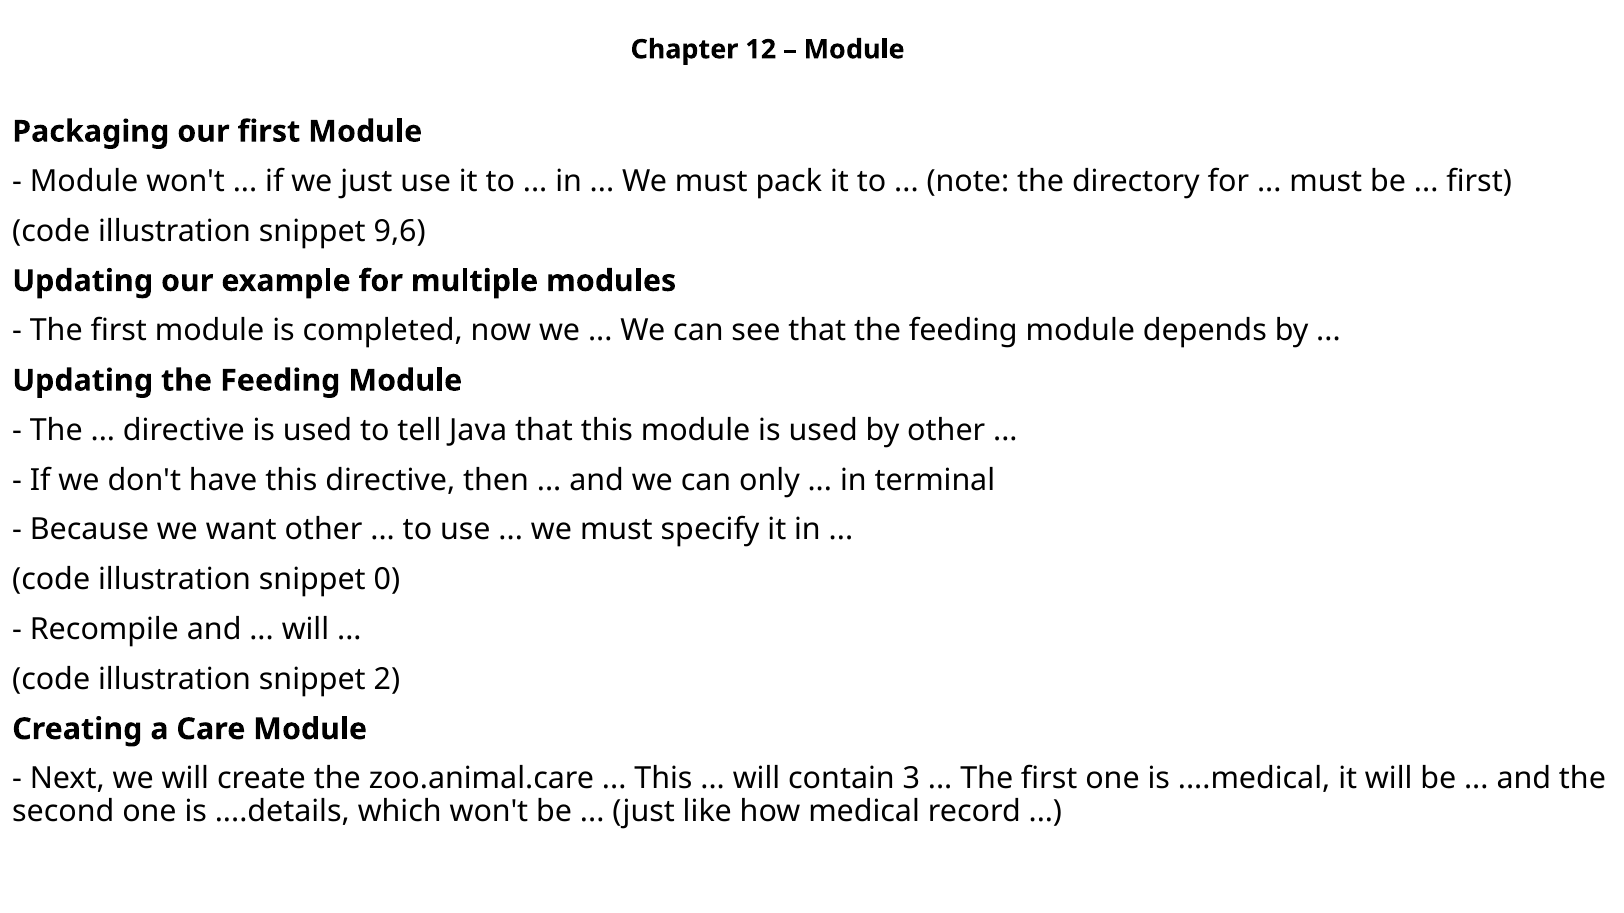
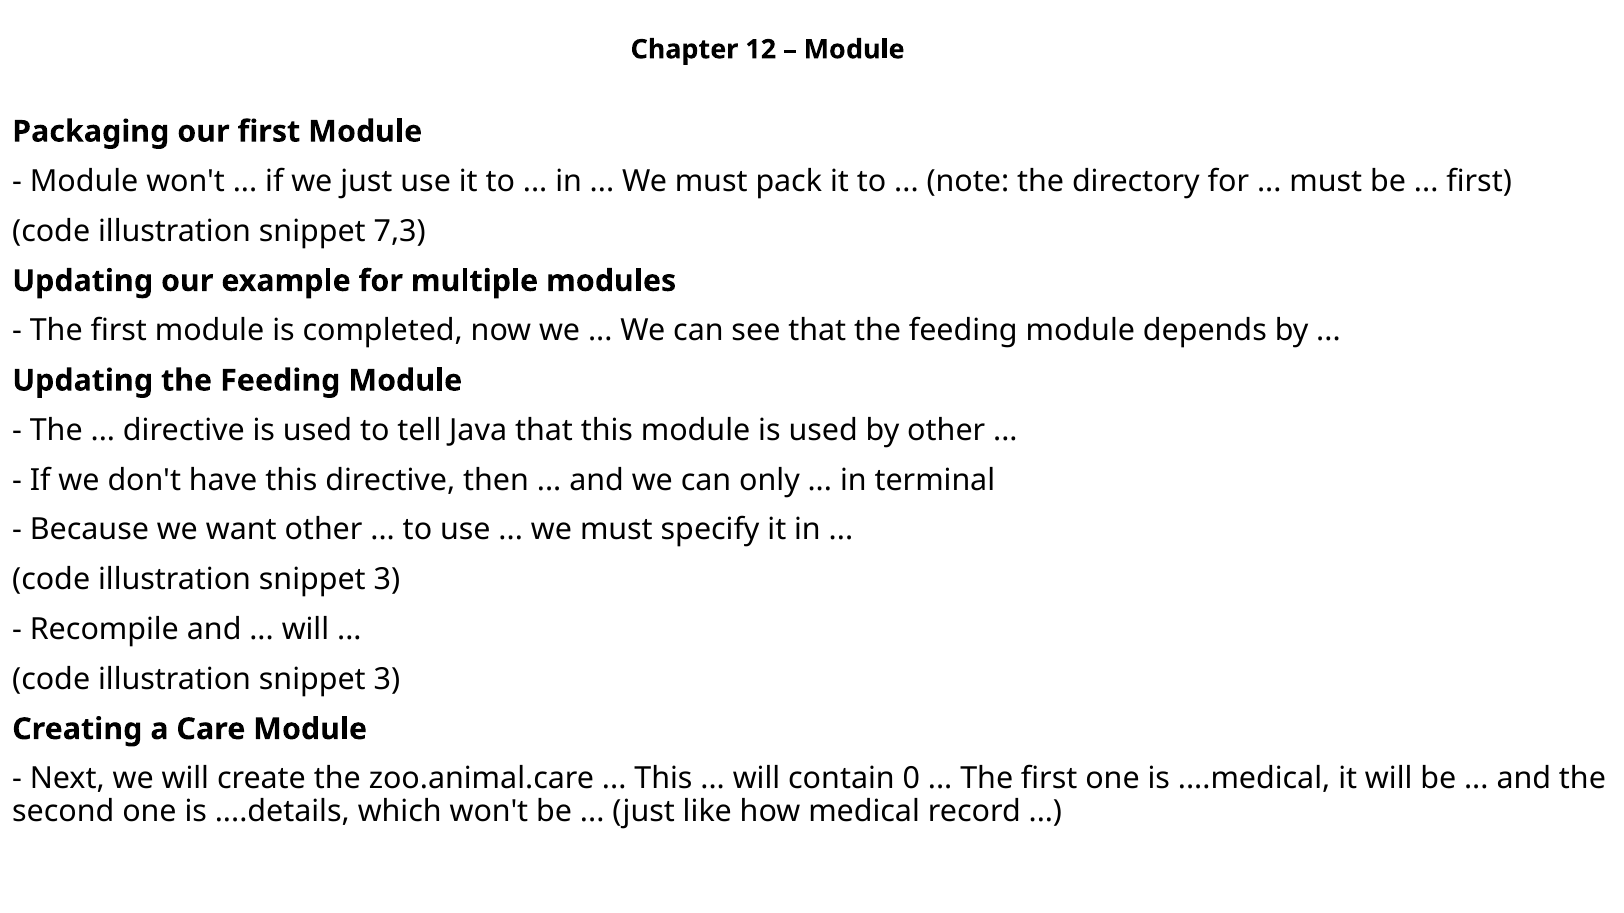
9,6: 9,6 -> 7,3
0 at (387, 580): 0 -> 3
2 at (387, 680): 2 -> 3
3: 3 -> 0
